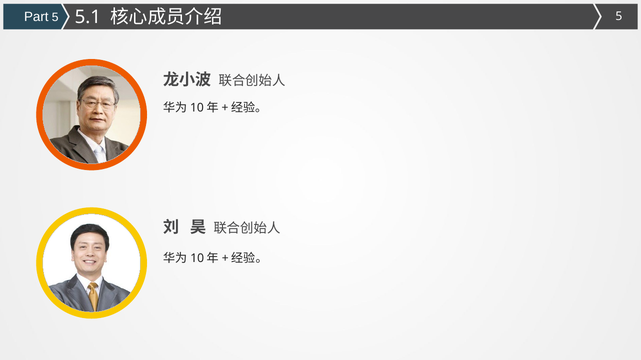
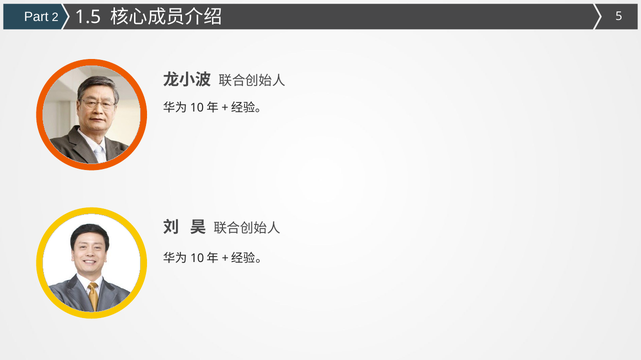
Part 5: 5 -> 2
5.1: 5.1 -> 1.5
